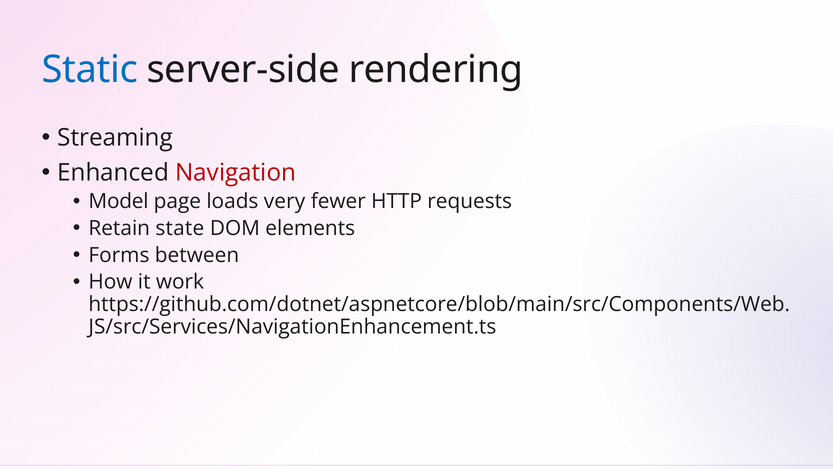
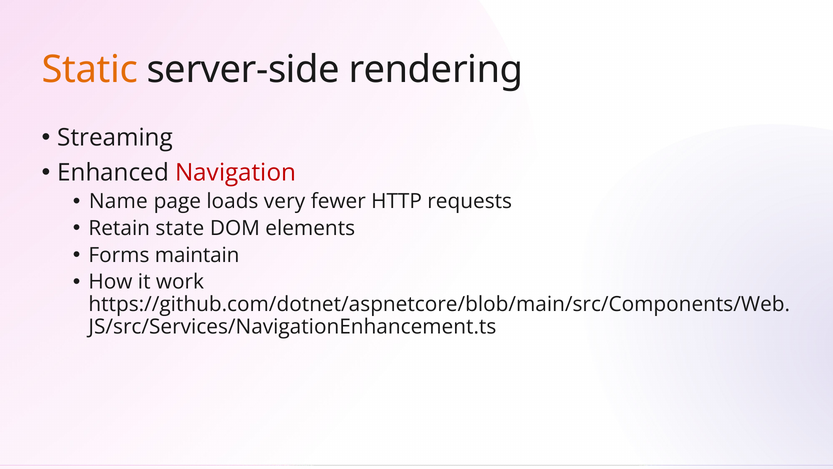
Static colour: blue -> orange
Model: Model -> Name
between: between -> maintain
